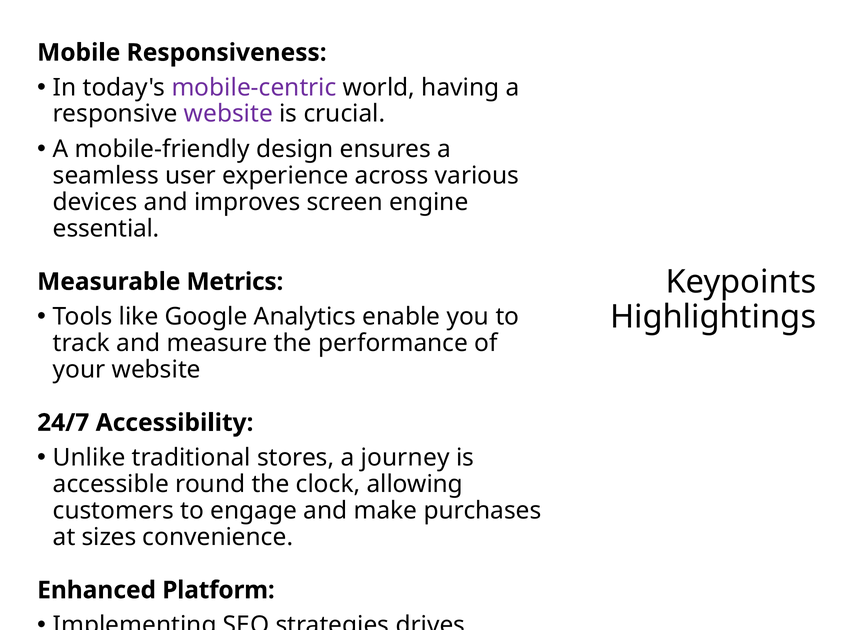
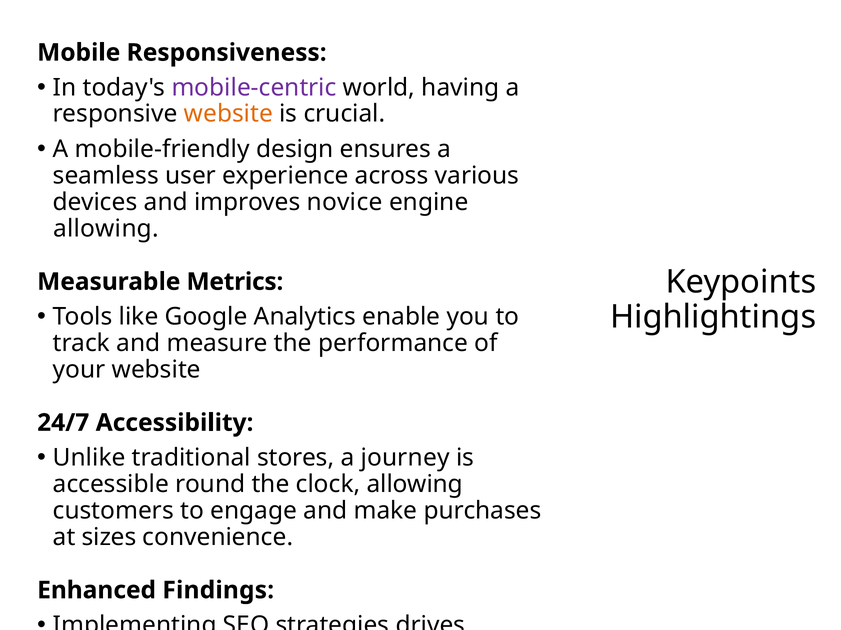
website at (228, 114) colour: purple -> orange
screen: screen -> novice
essential at (106, 229): essential -> allowing
Platform: Platform -> Findings
